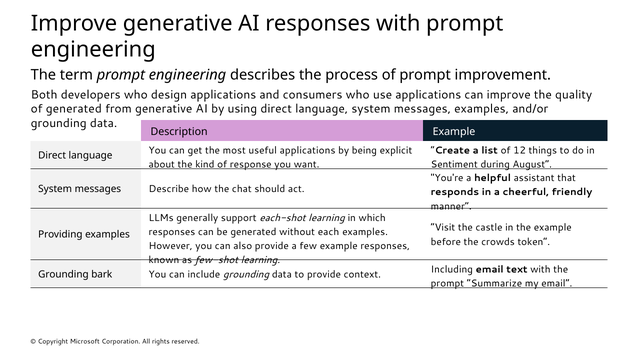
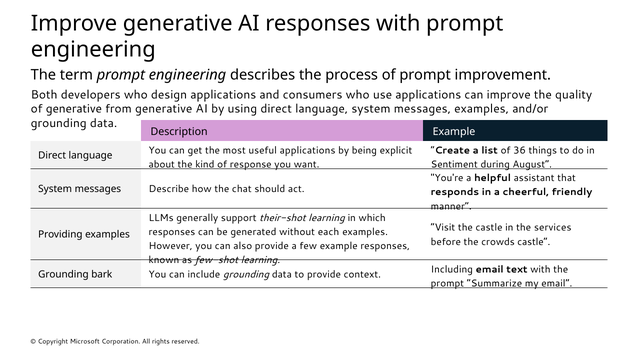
of generated: generated -> generative
12: 12 -> 36
each-shot: each-shot -> their-shot
the example: example -> services
crowds token: token -> castle
